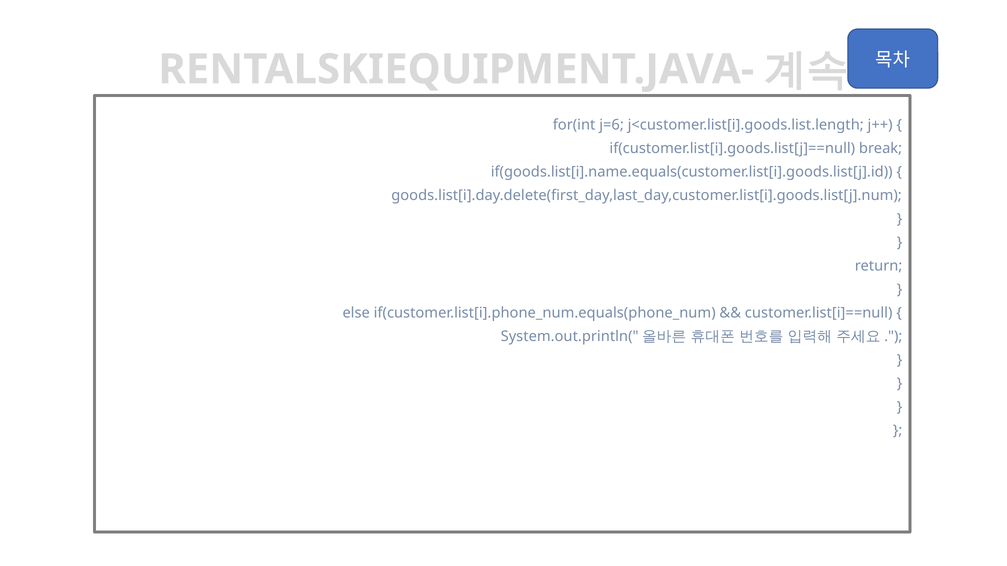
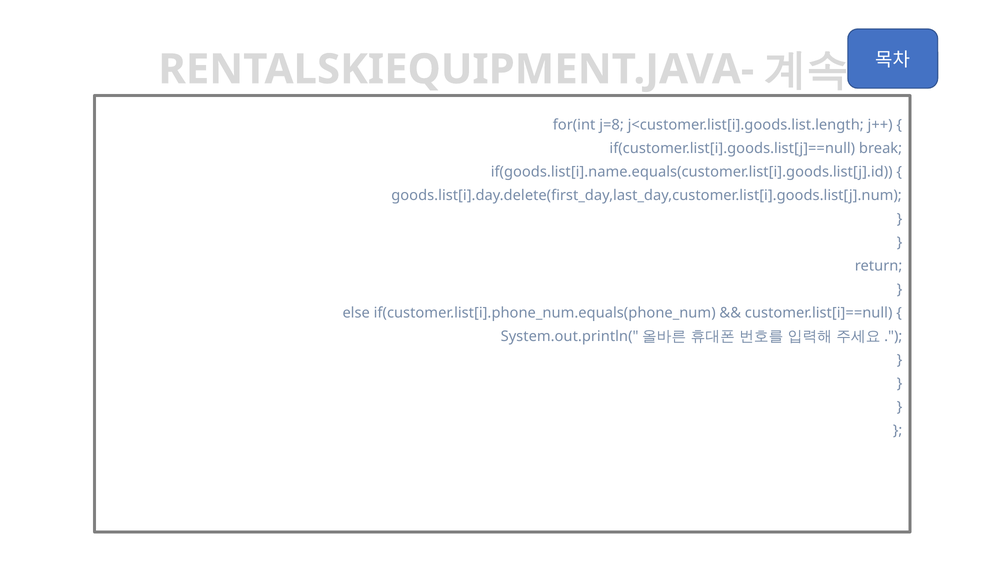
j=6: j=6 -> j=8
